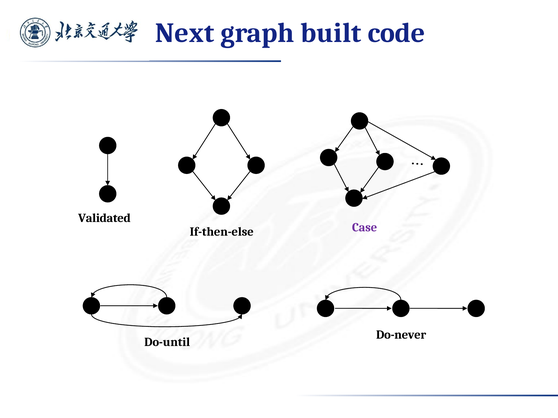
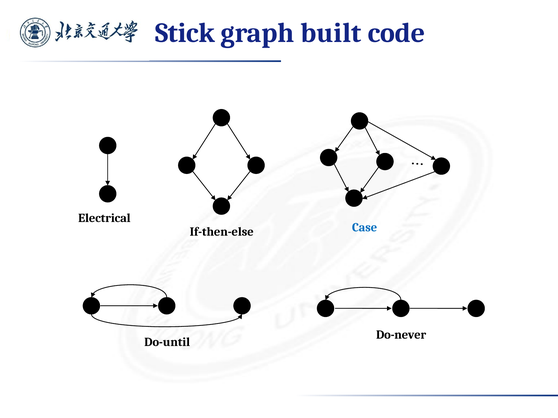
Next: Next -> Stick
Validated: Validated -> Electrical
Case colour: purple -> blue
